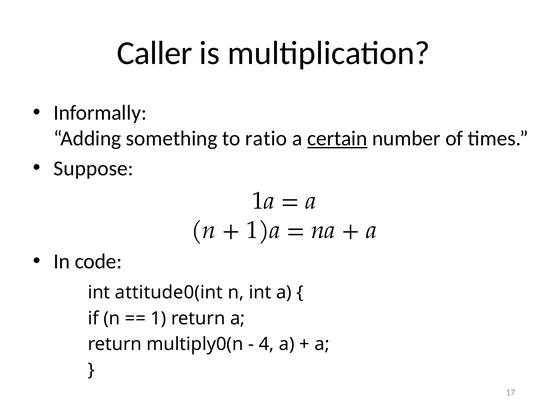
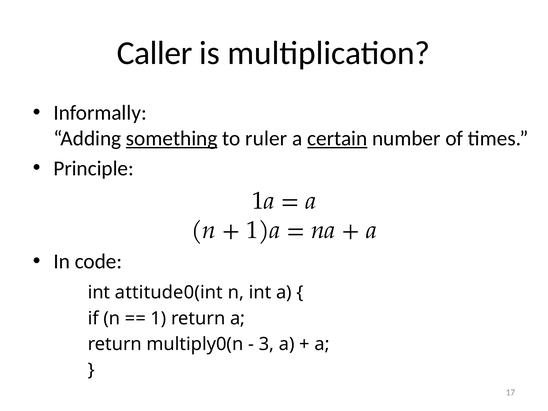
something underline: none -> present
ratio: ratio -> ruler
Suppose: Suppose -> Principle
4: 4 -> 3
